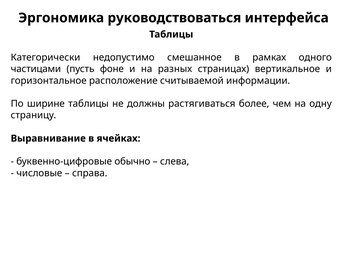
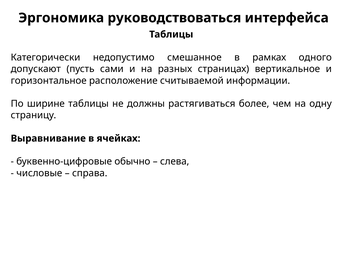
частицами: частицами -> допускают
фоне: фоне -> сами
